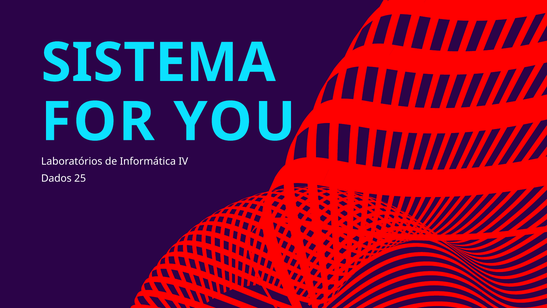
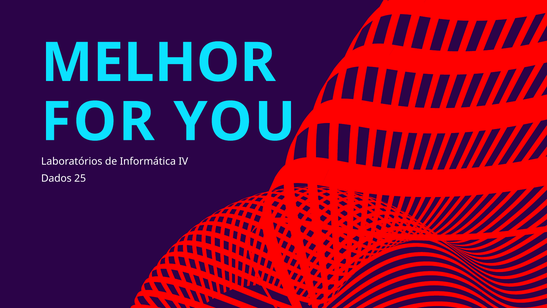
SISTEMA: SISTEMA -> MELHOR
